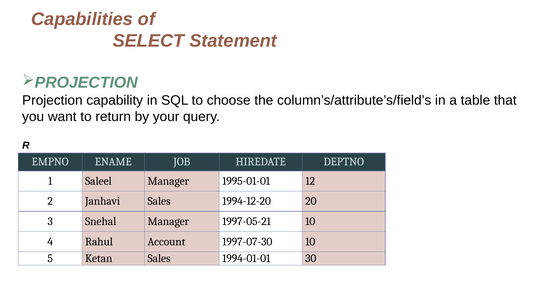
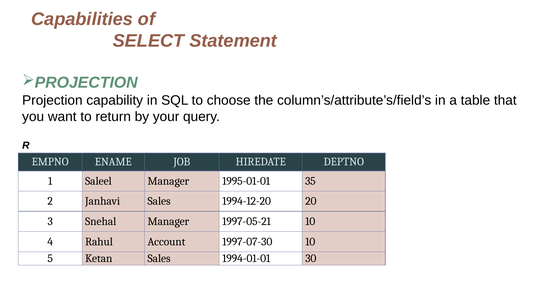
12: 12 -> 35
